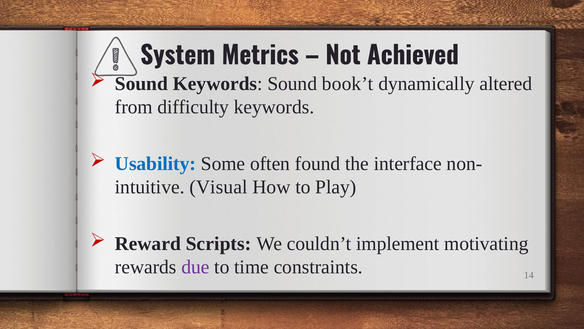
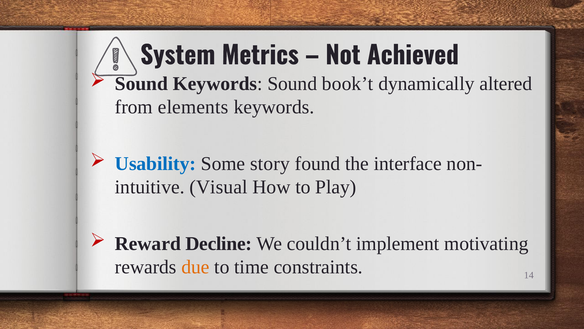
difficulty: difficulty -> elements
often: often -> story
Scripts: Scripts -> Decline
due colour: purple -> orange
